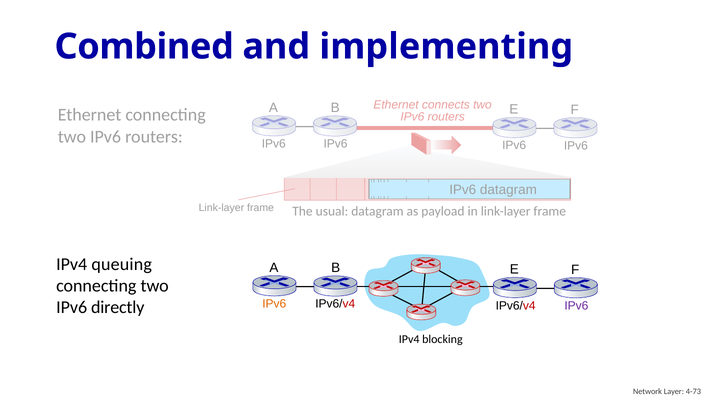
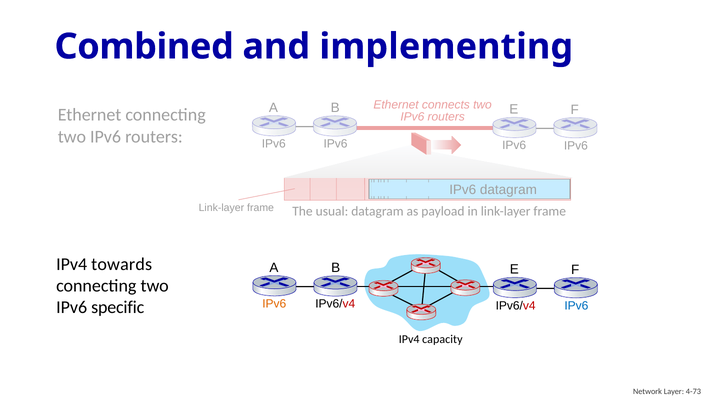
queuing: queuing -> towards
directly: directly -> specific
IPv6 at (576, 306) colour: purple -> blue
blocking: blocking -> capacity
